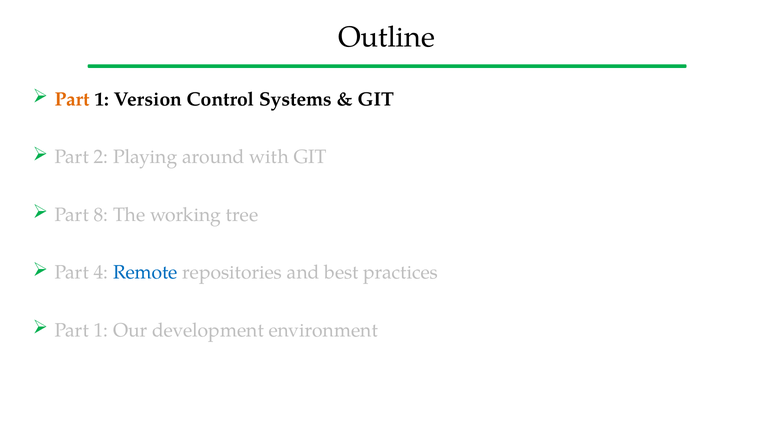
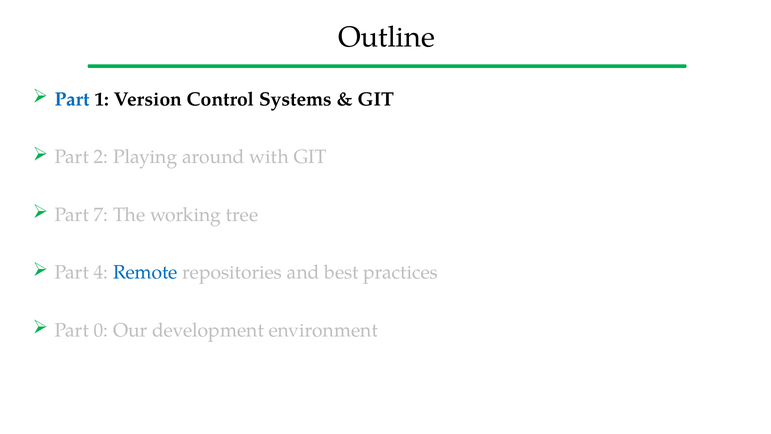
Part at (72, 99) colour: orange -> blue
8: 8 -> 7
1 at (101, 330): 1 -> 0
